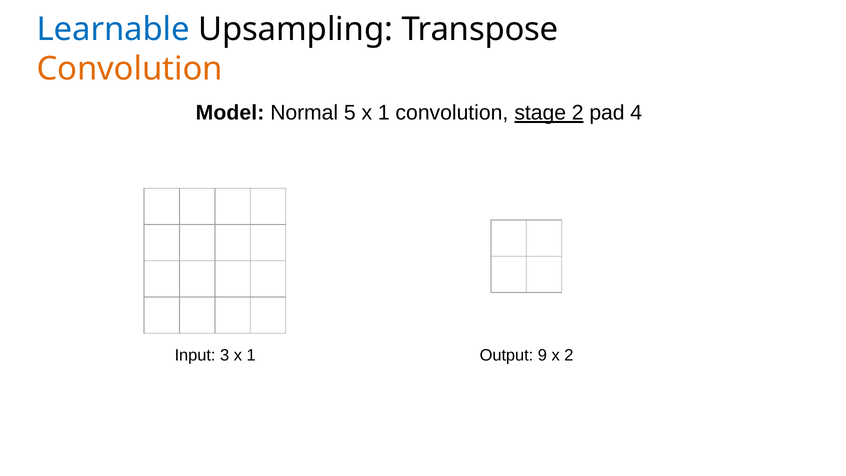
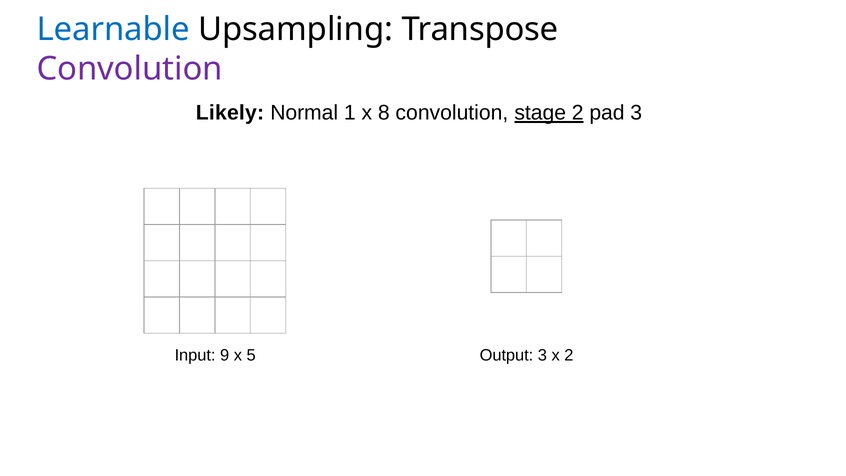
Convolution at (130, 69) colour: orange -> purple
Model: Model -> Likely
5: 5 -> 1
1 at (384, 113): 1 -> 8
pad 4: 4 -> 3
3: 3 -> 9
1 at (251, 355): 1 -> 5
Output 9: 9 -> 3
